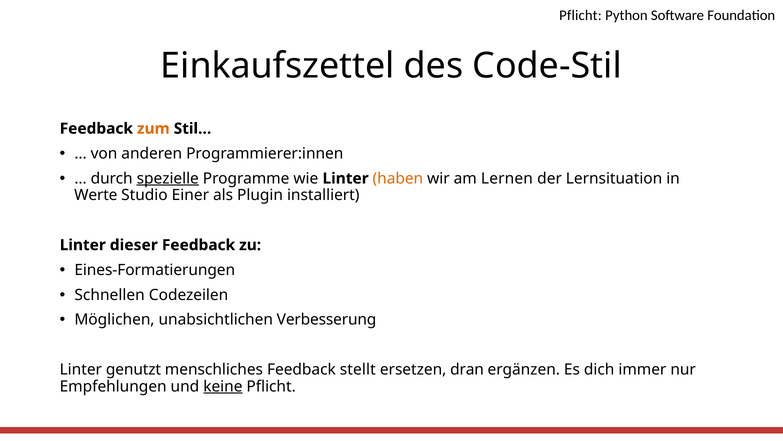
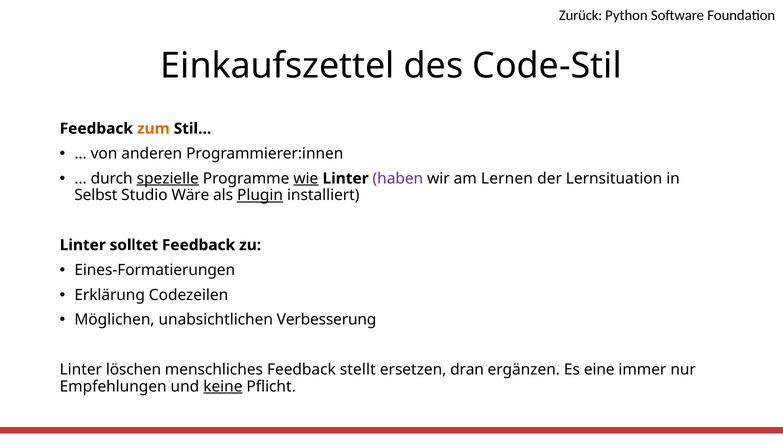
Pflicht at (580, 16): Pflicht -> Zurück
wie underline: none -> present
haben colour: orange -> purple
Werte: Werte -> Selbst
Einer: Einer -> Wäre
Plugin underline: none -> present
dieser: dieser -> solltet
Schnellen: Schnellen -> Erklärung
genutzt: genutzt -> löschen
dich: dich -> eine
